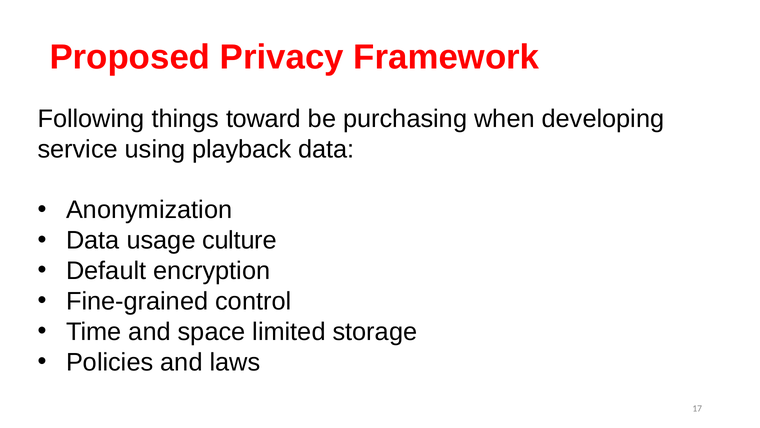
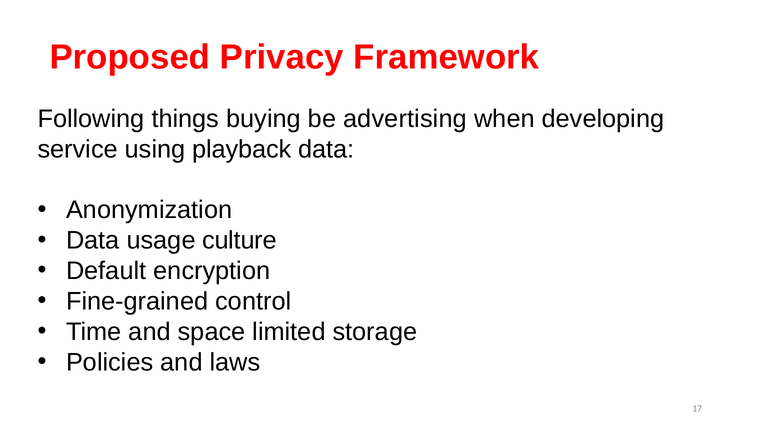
toward: toward -> buying
purchasing: purchasing -> advertising
